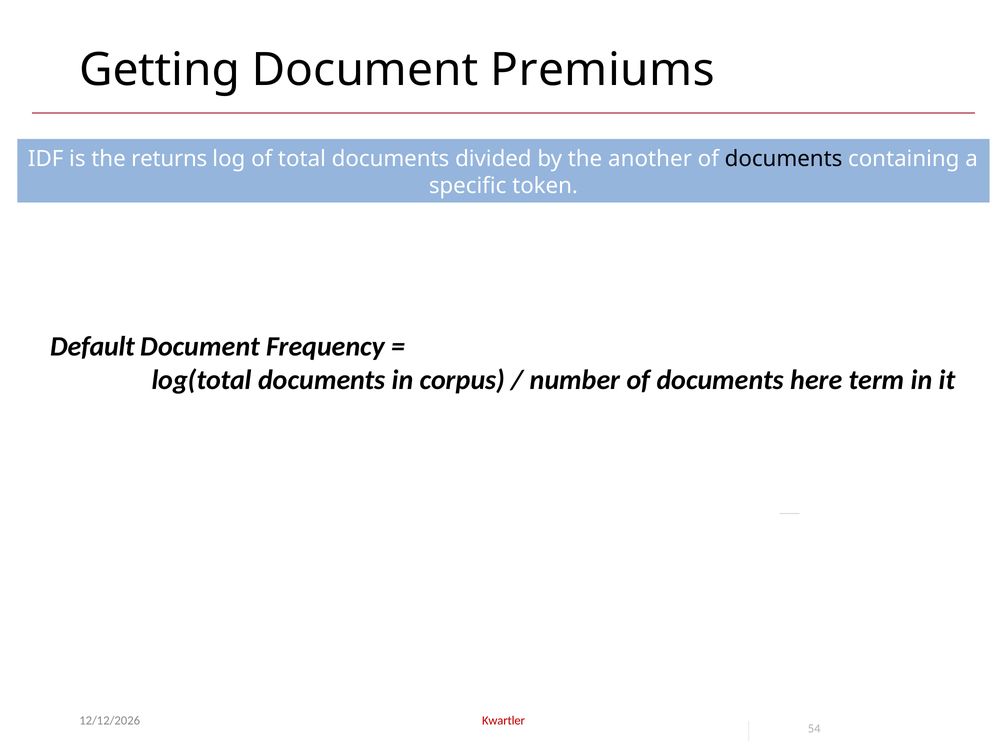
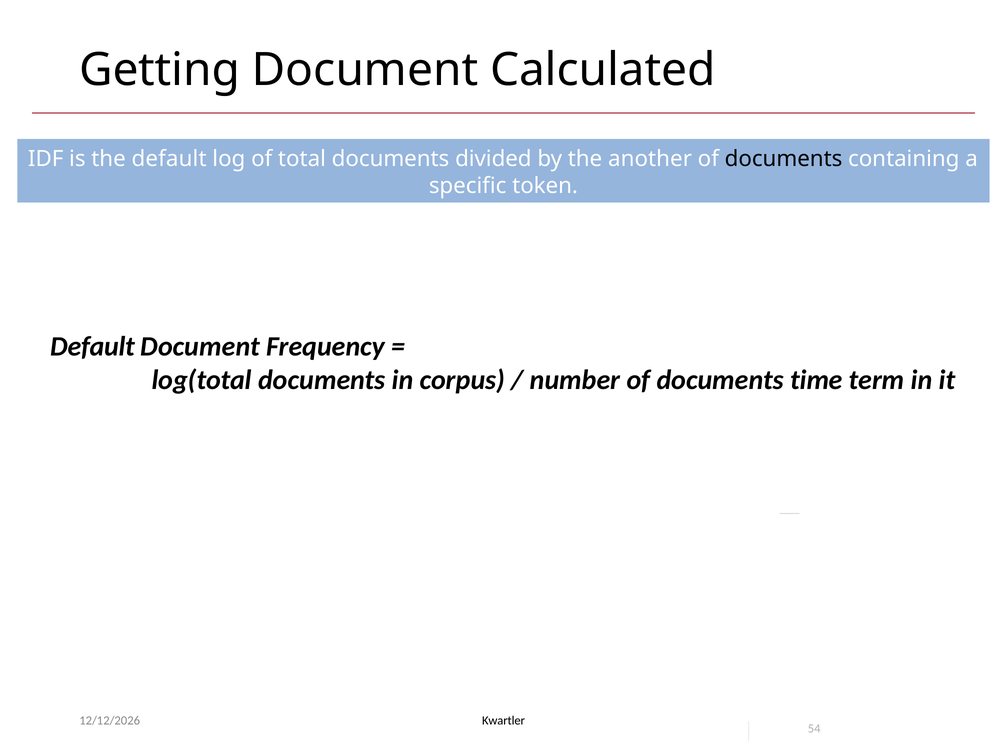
Premiums: Premiums -> Calculated
the returns: returns -> default
here: here -> time
Kwartler colour: red -> black
